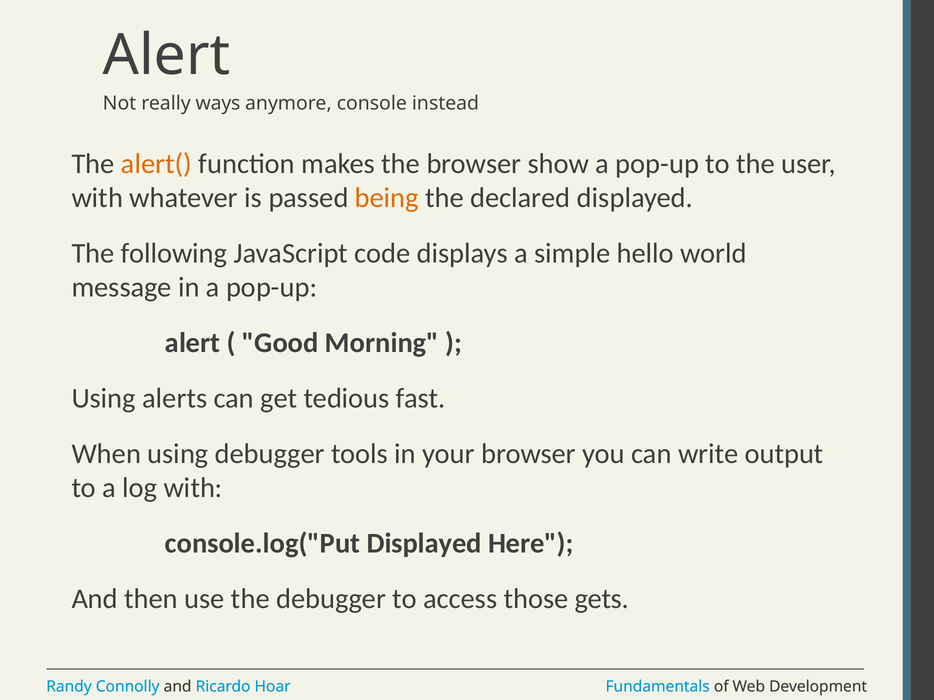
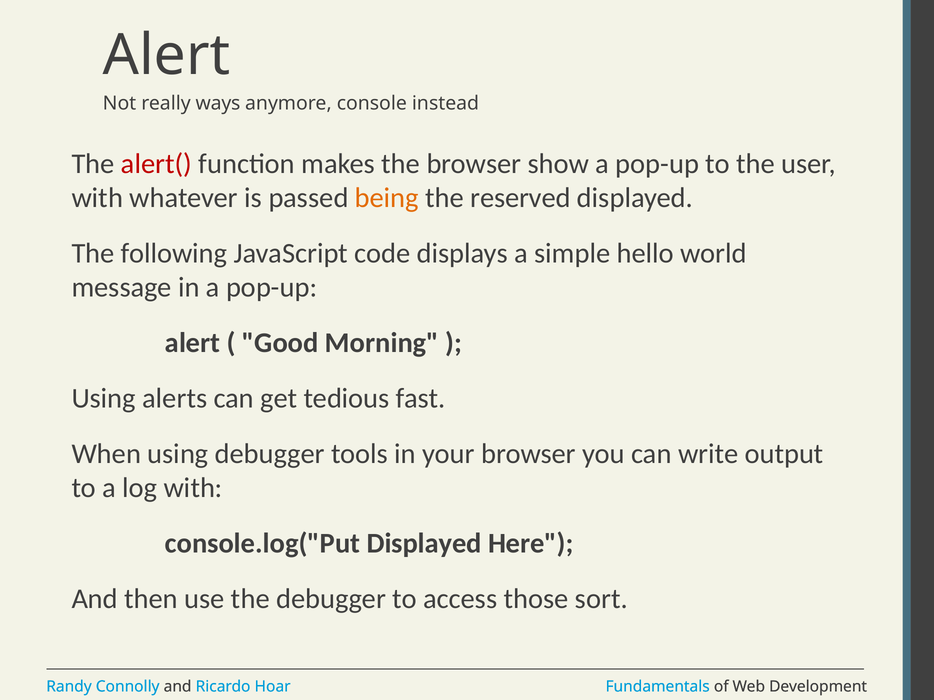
alert( colour: orange -> red
declared: declared -> reserved
gets: gets -> sort
